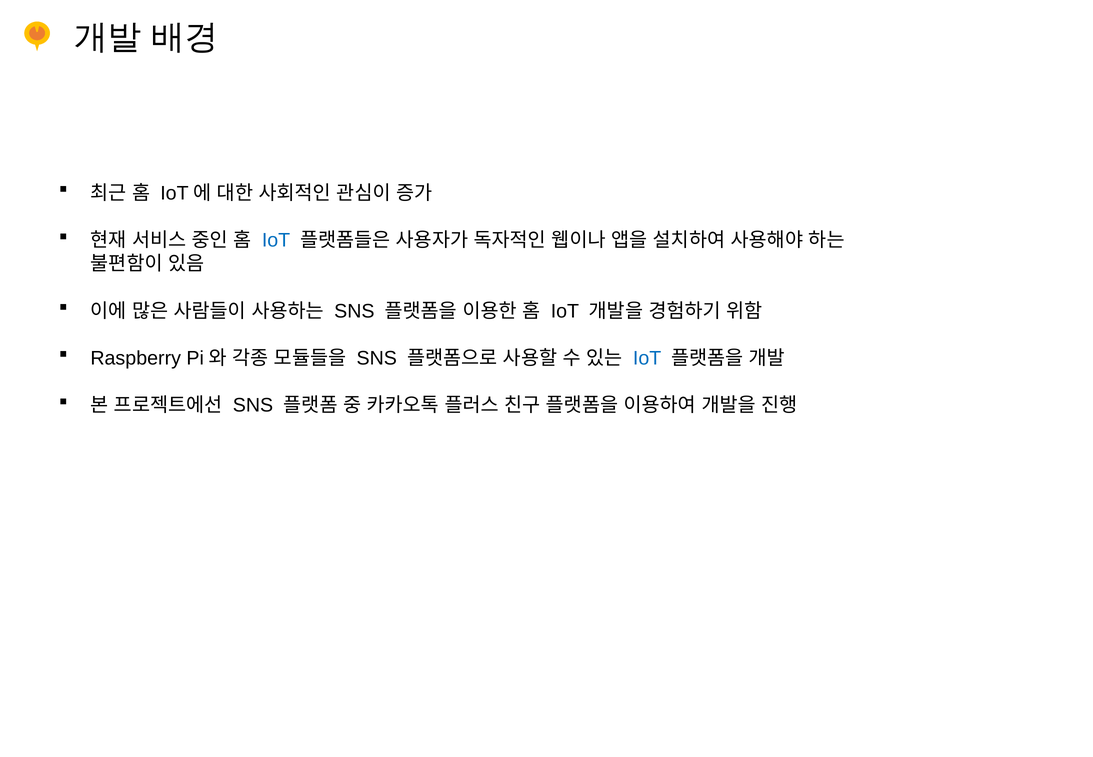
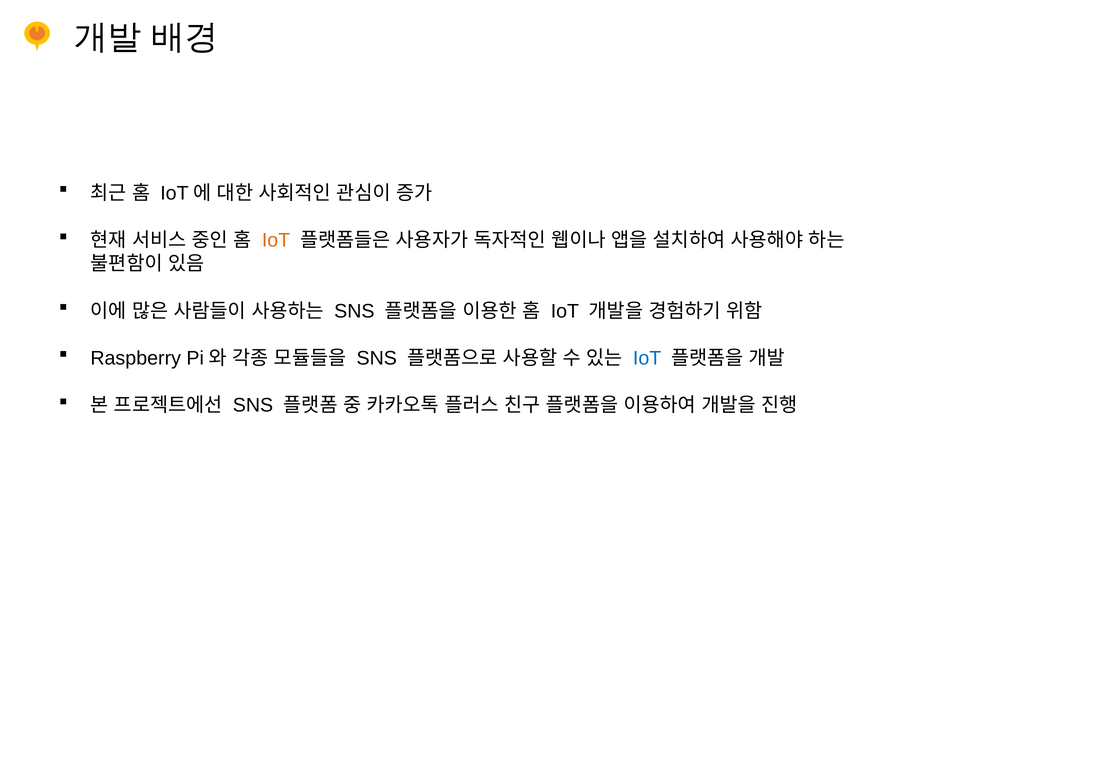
IoT at (276, 240) colour: blue -> orange
